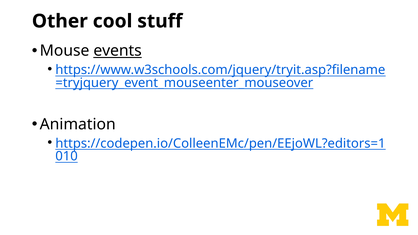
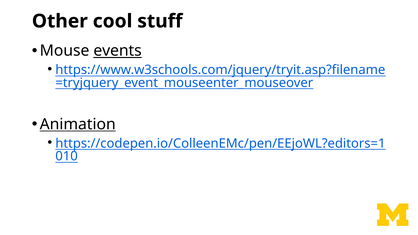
Animation underline: none -> present
